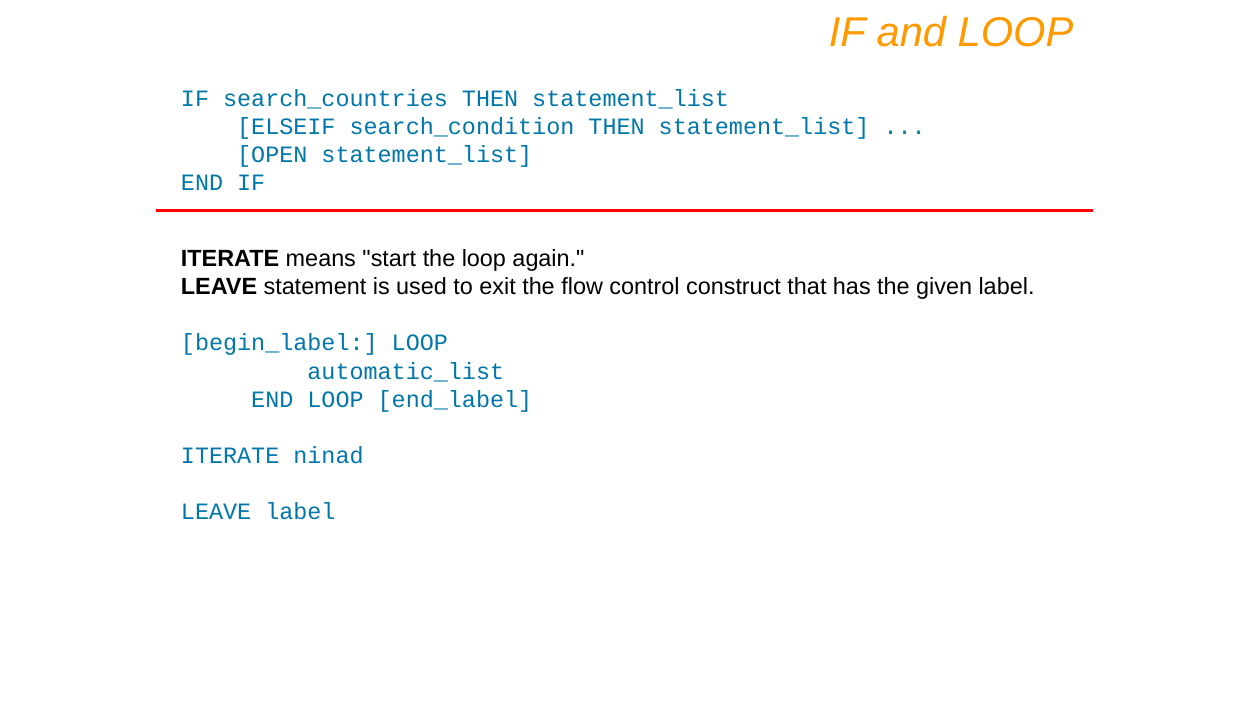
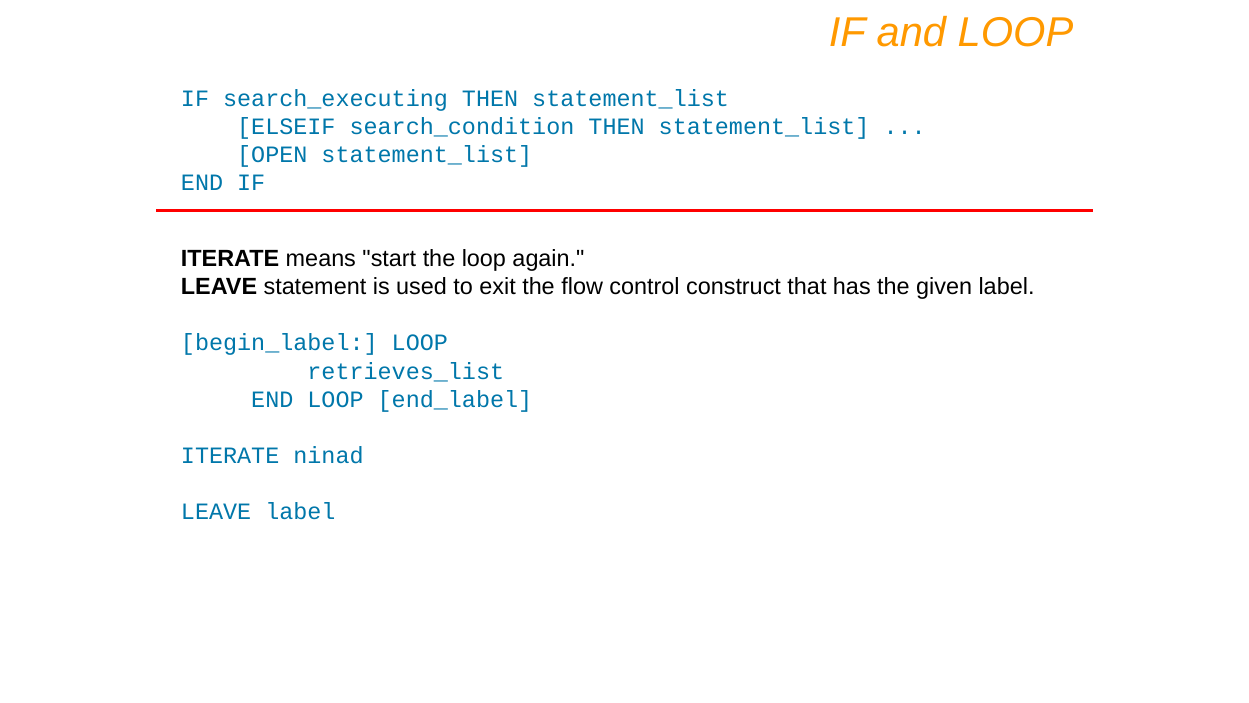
search_countries: search_countries -> search_executing
automatic_list: automatic_list -> retrieves_list
